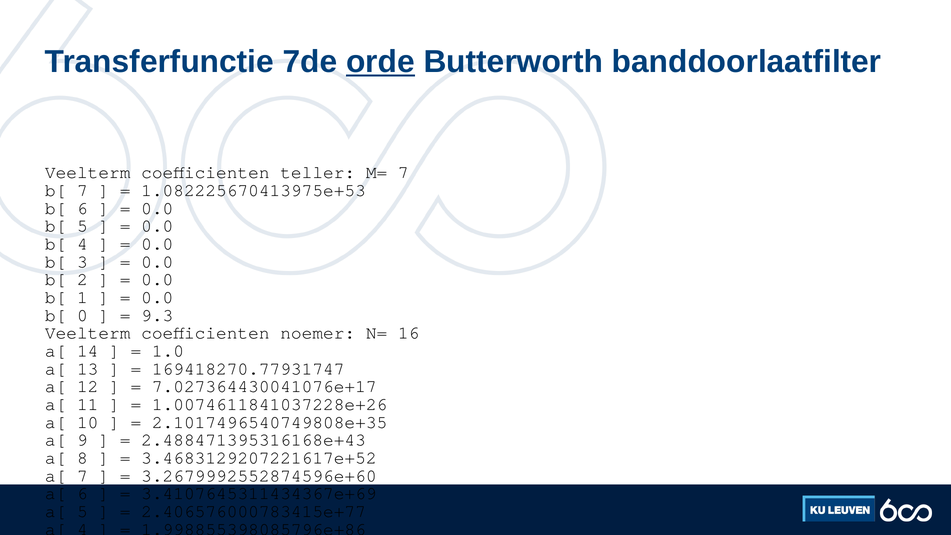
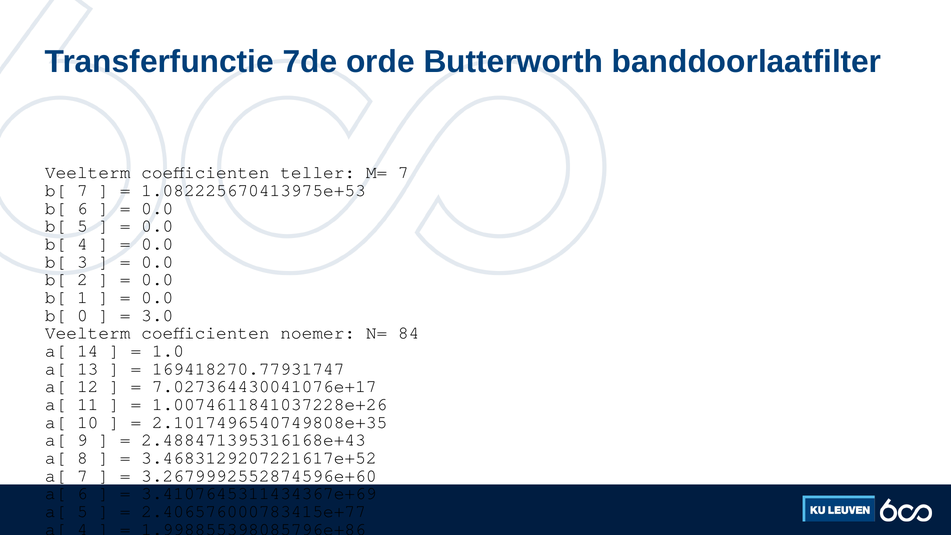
orde underline: present -> none
9.3: 9.3 -> 3.0
16: 16 -> 84
